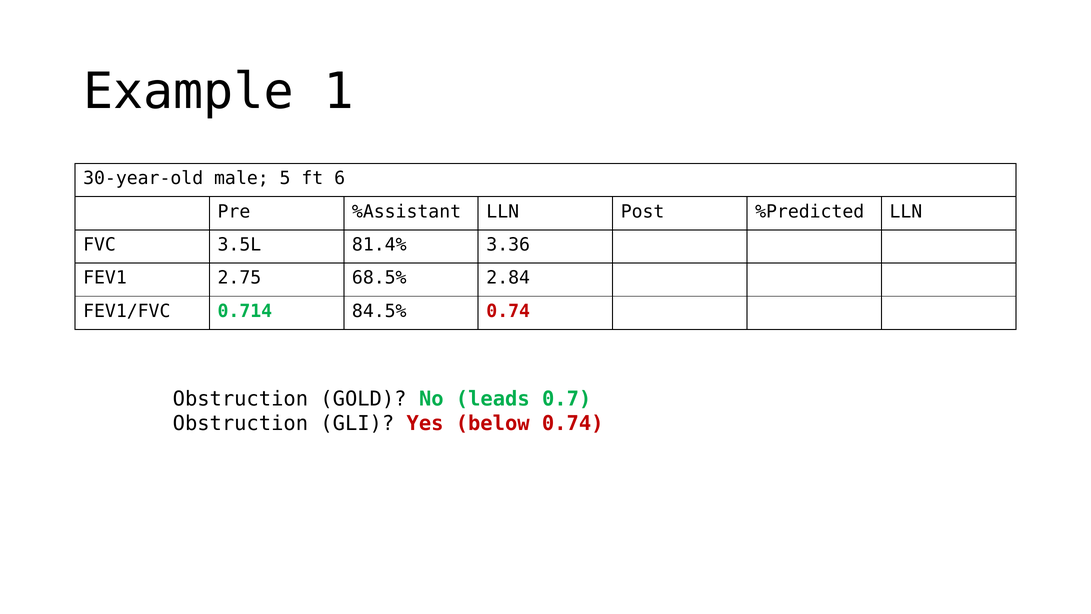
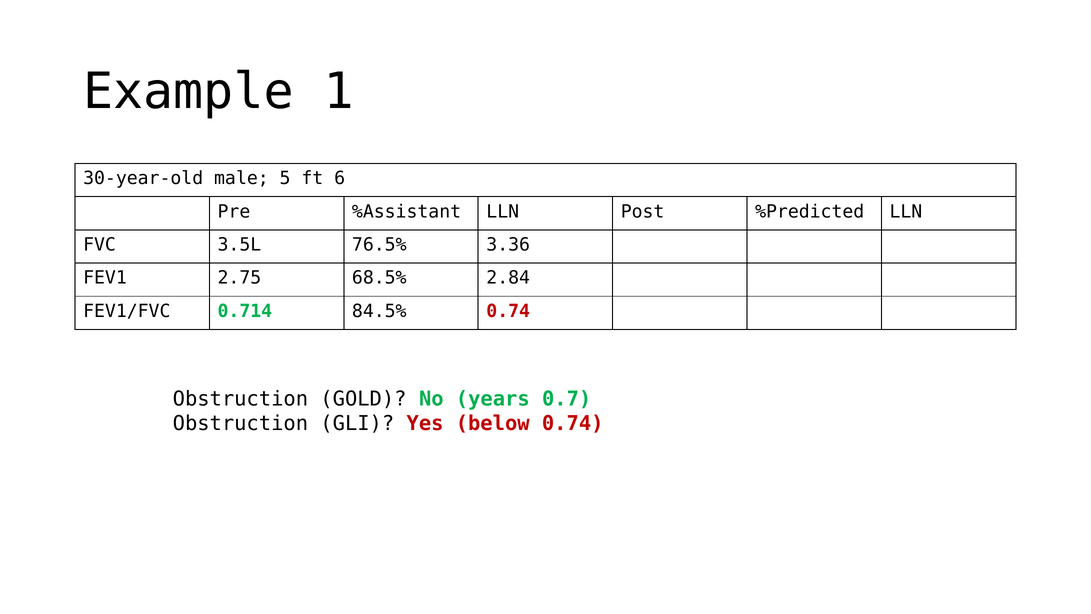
81.4%: 81.4% -> 76.5%
leads: leads -> years
